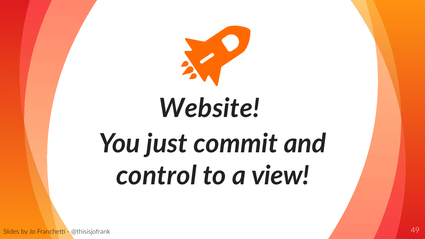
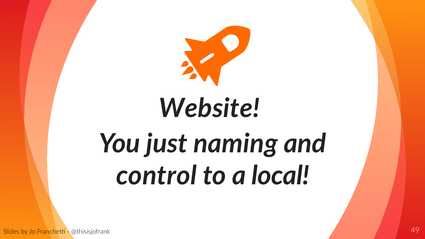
commit: commit -> naming
view: view -> local
